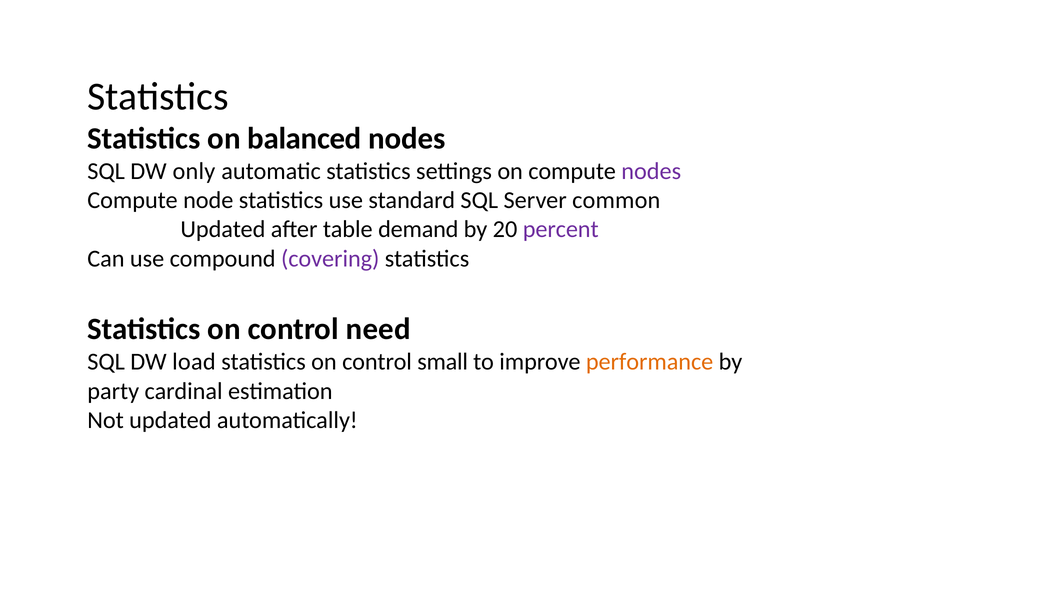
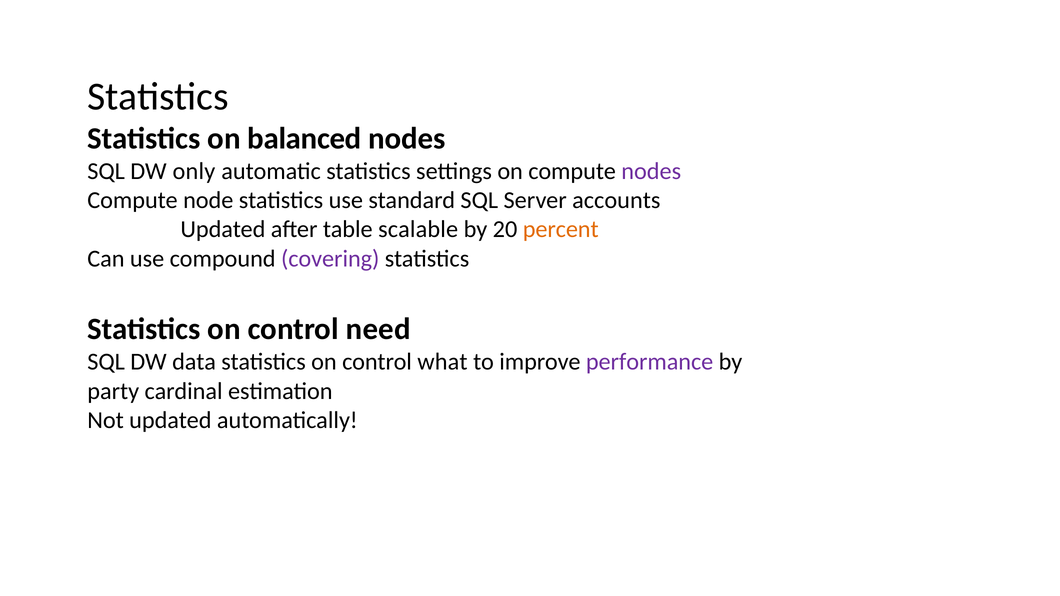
common: common -> accounts
demand: demand -> scalable
percent colour: purple -> orange
load: load -> data
small: small -> what
performance colour: orange -> purple
